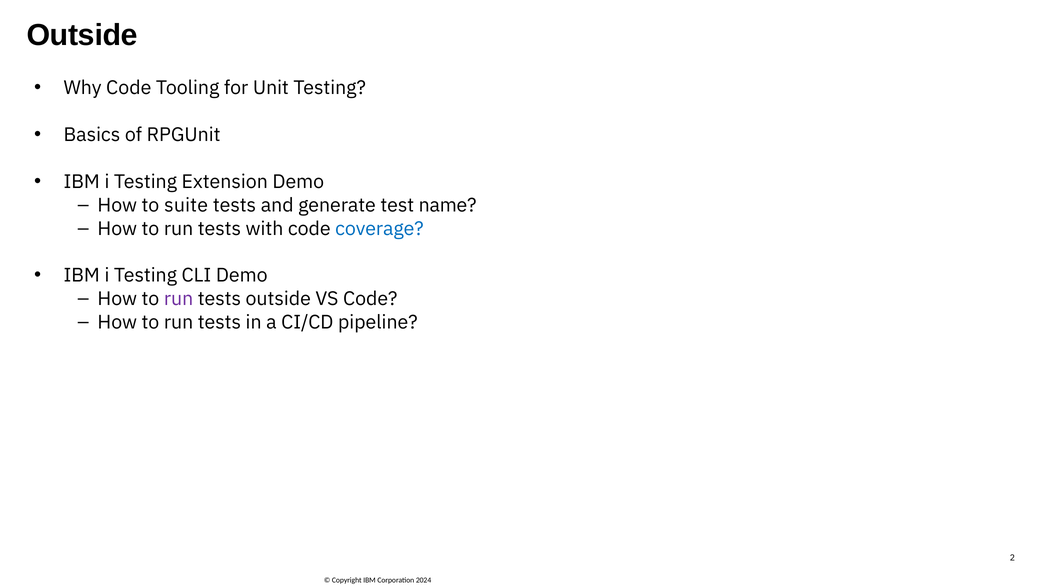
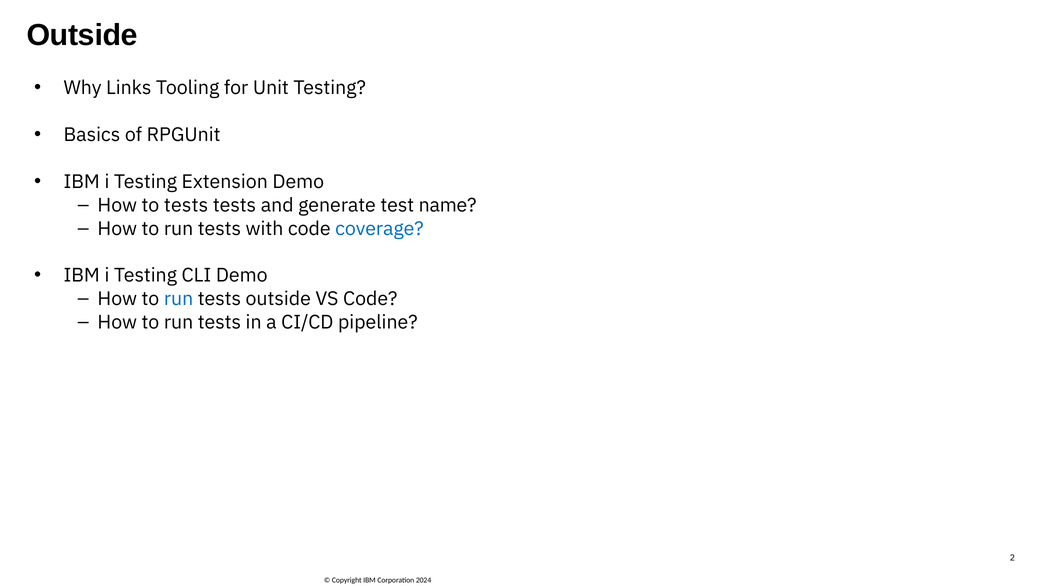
Why Code: Code -> Links
to suite: suite -> tests
run at (179, 299) colour: purple -> blue
